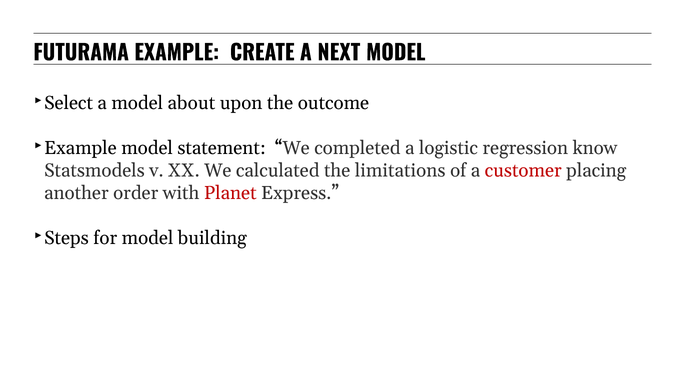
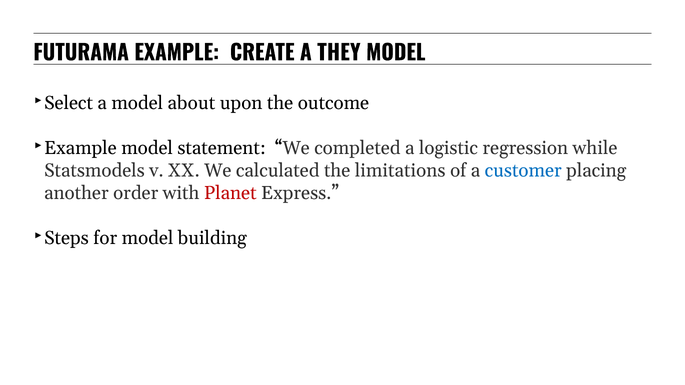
NEXT: NEXT -> THEY
know: know -> while
customer colour: red -> blue
